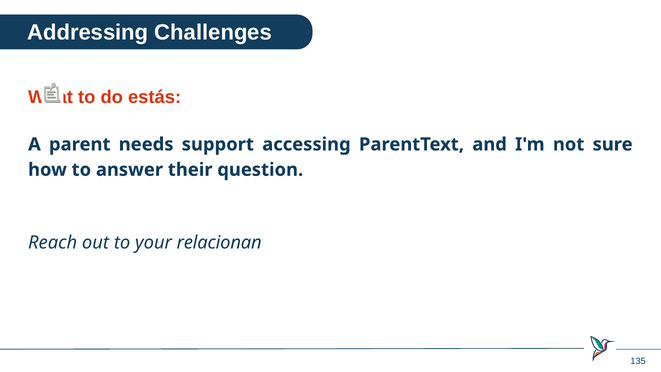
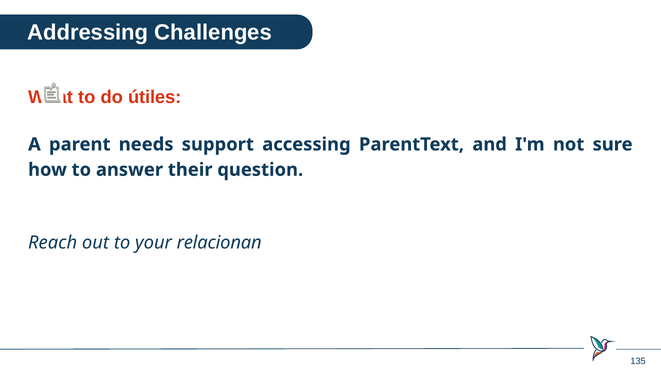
estás: estás -> útiles
